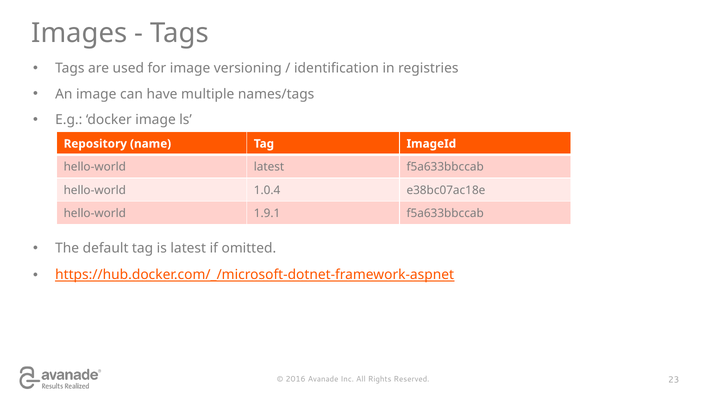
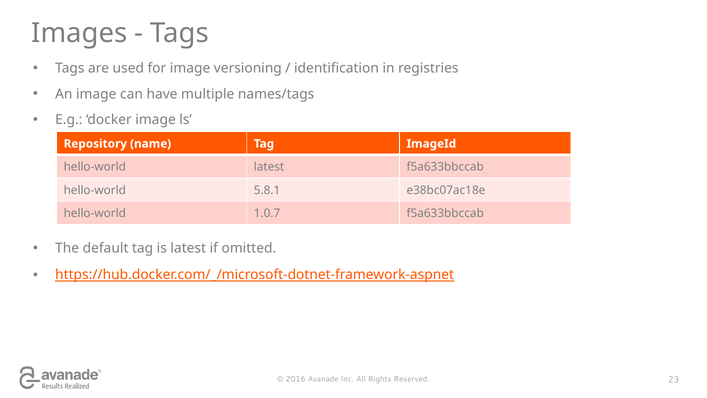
1.0.4: 1.0.4 -> 5.8.1
1.9.1: 1.9.1 -> 1.0.7
